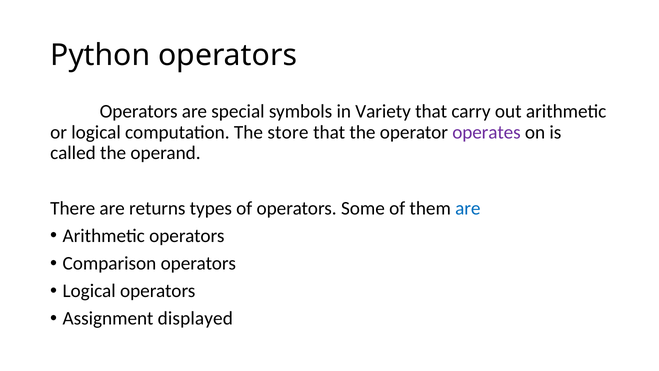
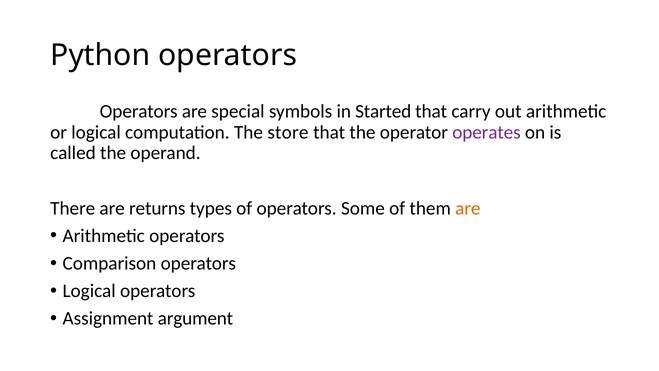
Variety: Variety -> Started
are at (468, 208) colour: blue -> orange
displayed: displayed -> argument
